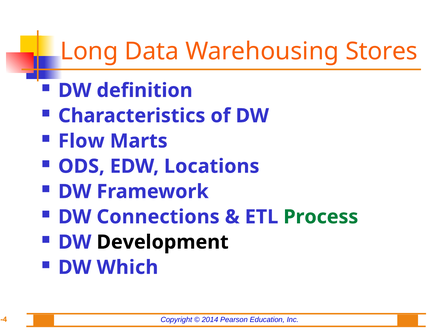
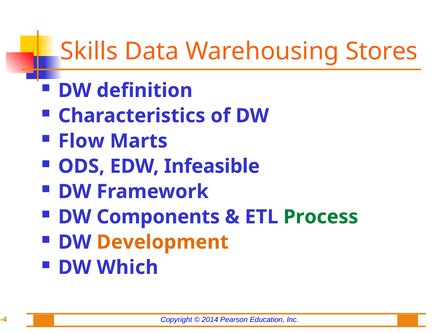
Long: Long -> Skills
Locations: Locations -> Infeasible
Connections: Connections -> Components
Development colour: black -> orange
